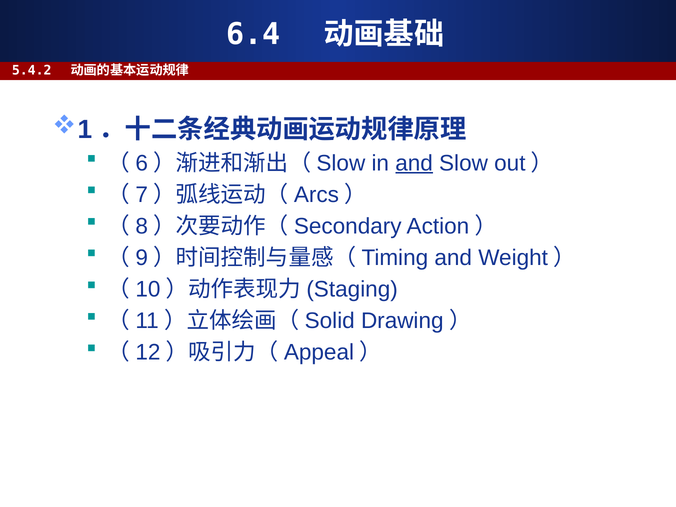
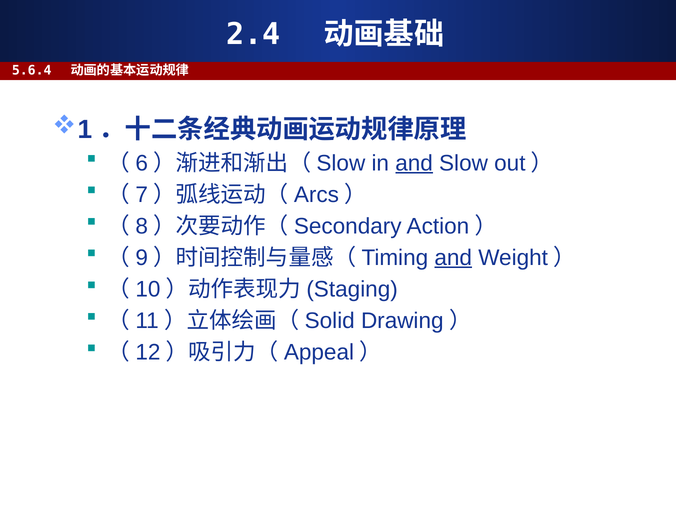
6.4: 6.4 -> 2.4
5.4.2: 5.4.2 -> 5.6.4
and at (453, 258) underline: none -> present
